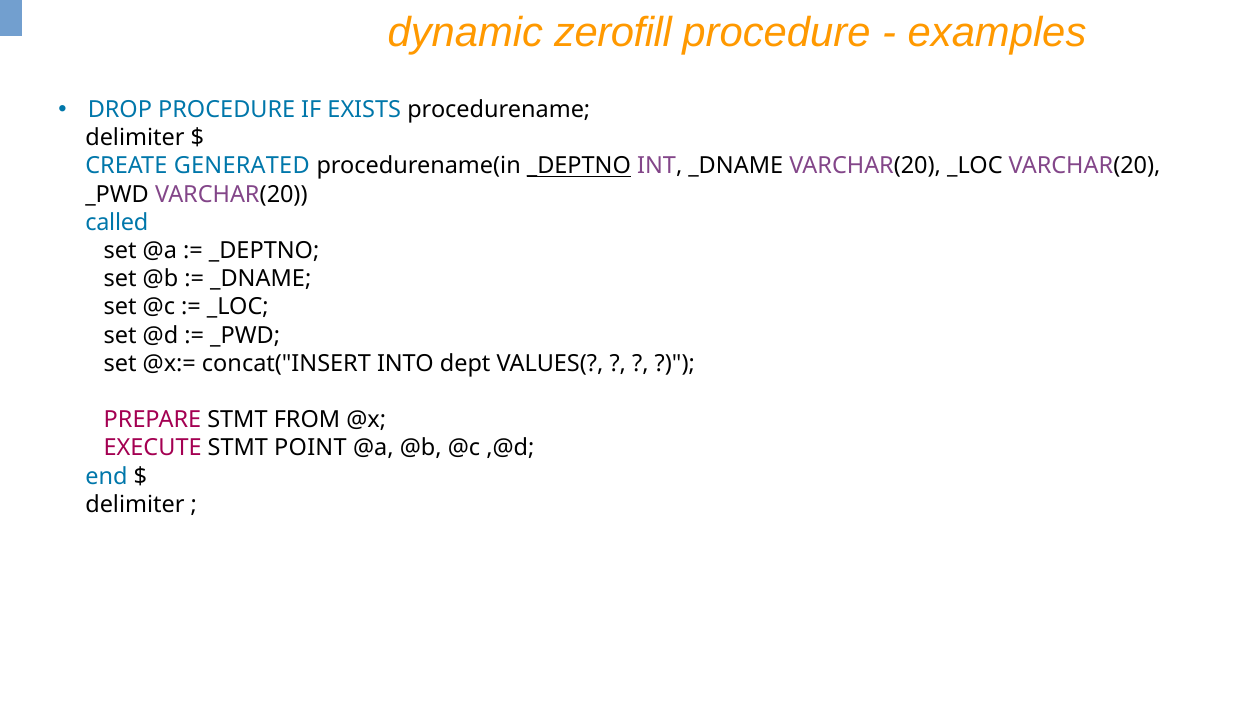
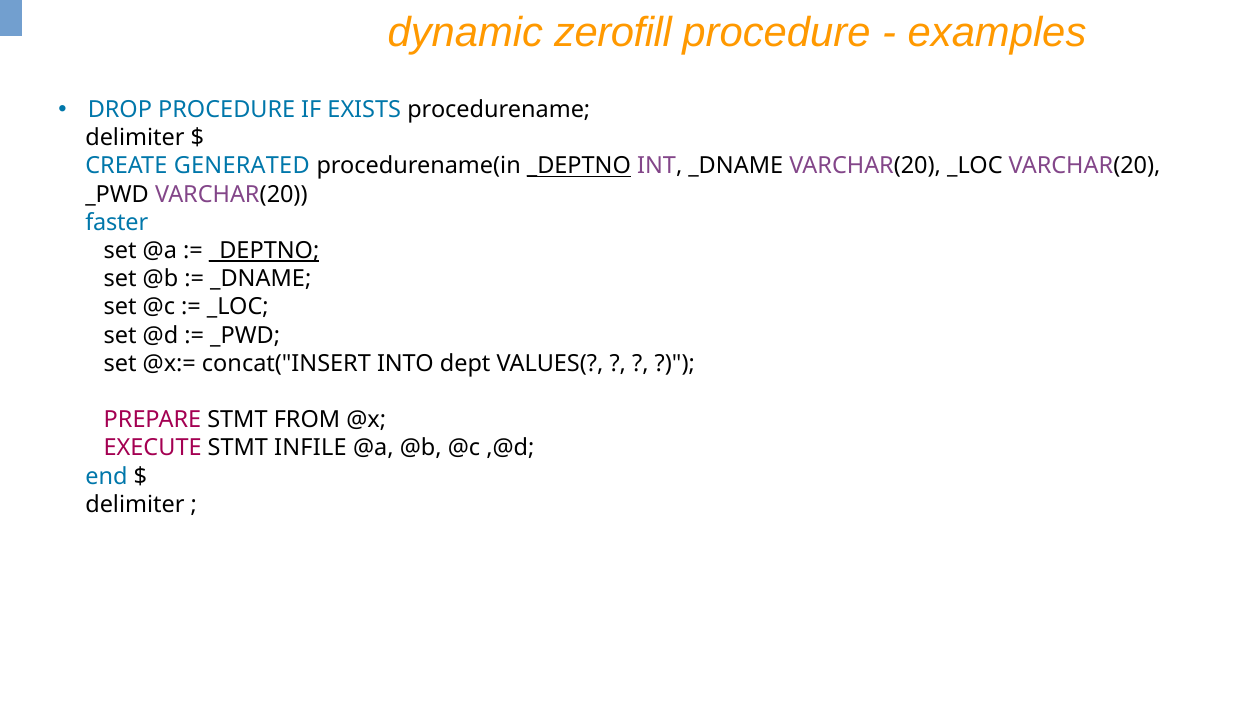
called: called -> faster
_DEPTNO at (264, 251) underline: none -> present
POINT: POINT -> INFILE
